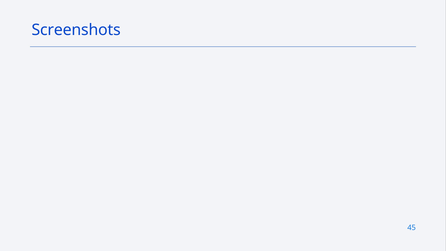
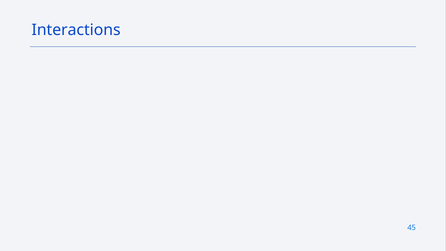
Screenshots: Screenshots -> Interactions
